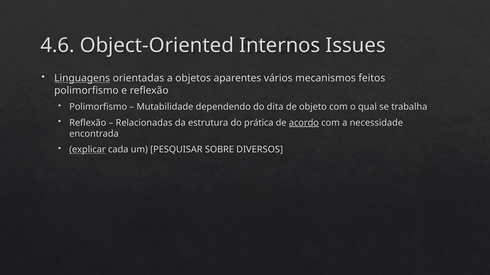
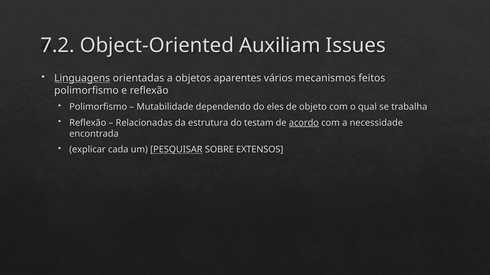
4.6: 4.6 -> 7.2
Internos: Internos -> Auxiliam
dita: dita -> eles
prática: prática -> testam
explicar underline: present -> none
PESQUISAR underline: none -> present
DIVERSOS: DIVERSOS -> EXTENSOS
